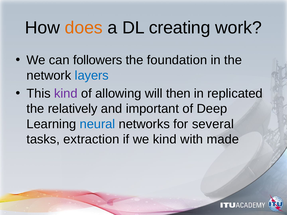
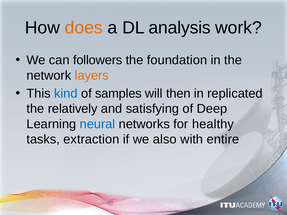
creating: creating -> analysis
layers colour: blue -> orange
kind at (66, 94) colour: purple -> blue
allowing: allowing -> samples
important: important -> satisfying
several: several -> healthy
we kind: kind -> also
made: made -> entire
